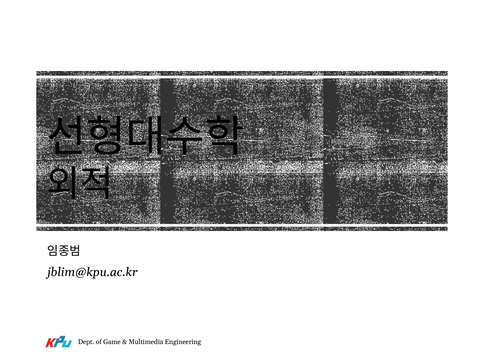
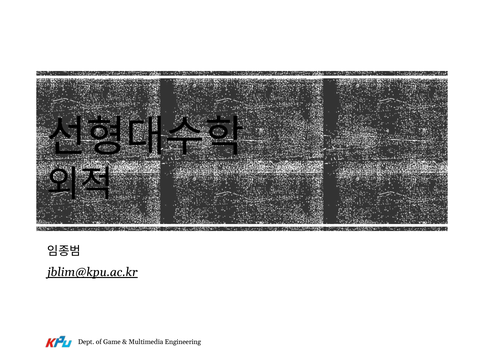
jblim@kpu.ac.kr underline: none -> present
